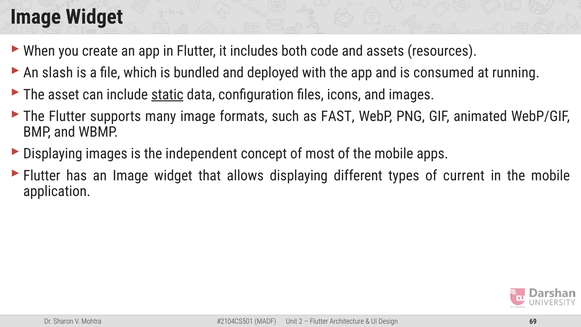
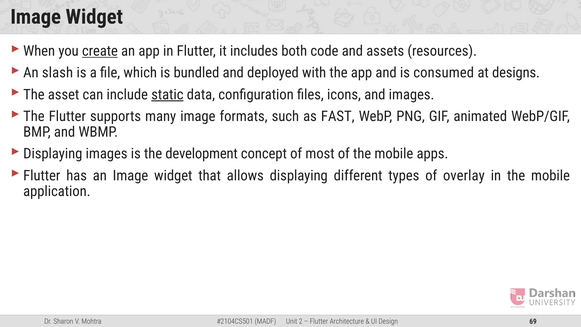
create underline: none -> present
running: running -> designs
independent: independent -> development
current: current -> overlay
